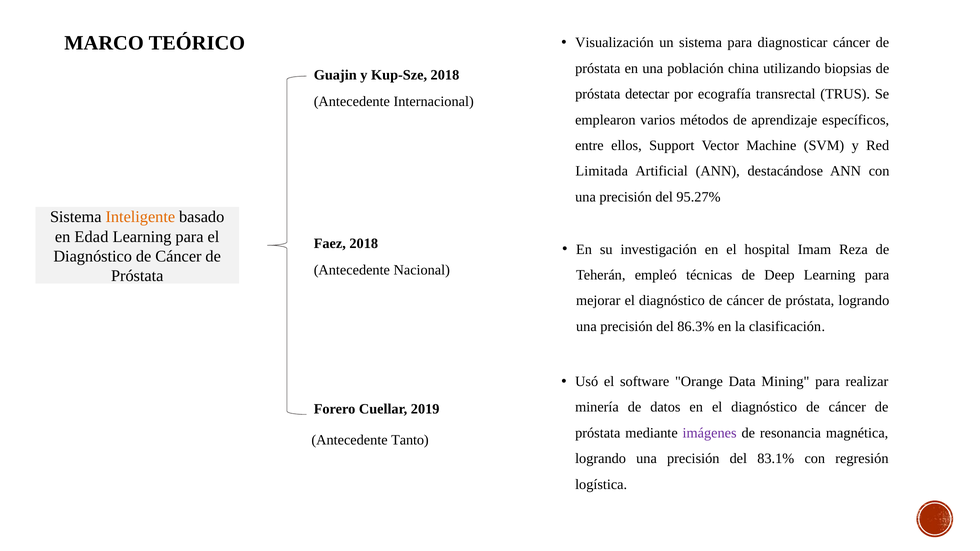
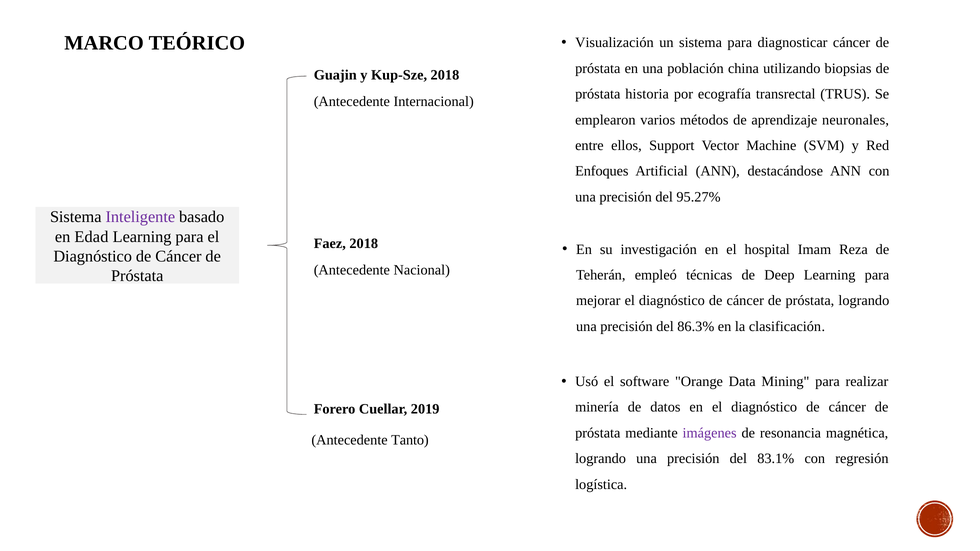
detectar: detectar -> historia
específicos: específicos -> neuronales
Limitada: Limitada -> Enfoques
Inteligente colour: orange -> purple
